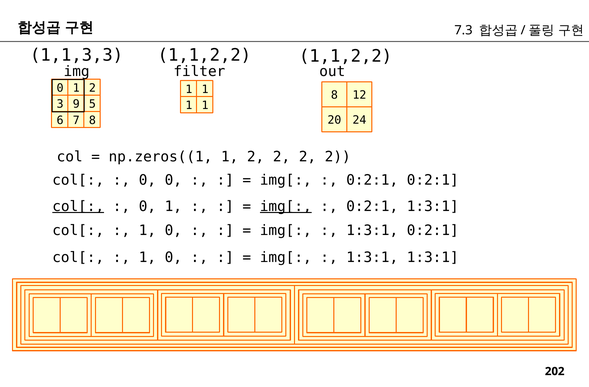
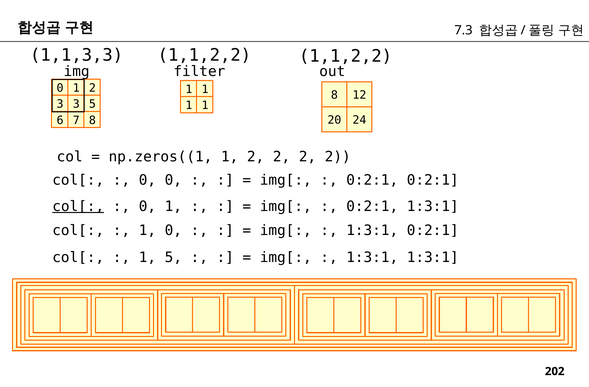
3 9: 9 -> 3
img[ at (286, 206) underline: present -> none
0 at (173, 257): 0 -> 5
